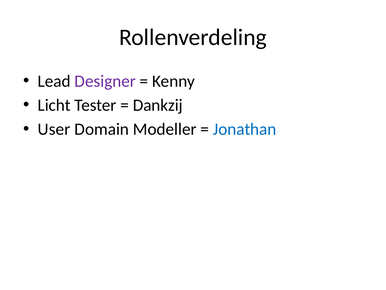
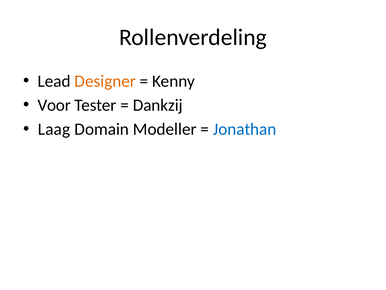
Designer colour: purple -> orange
Licht: Licht -> Voor
User: User -> Laag
